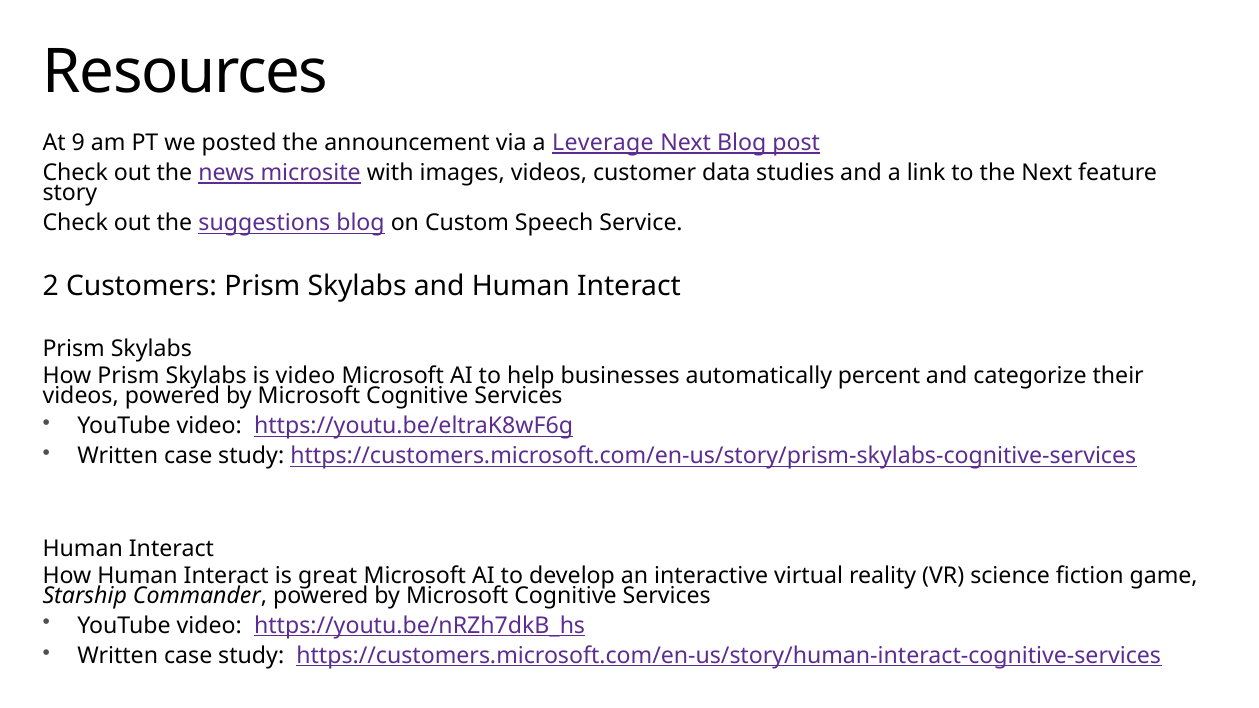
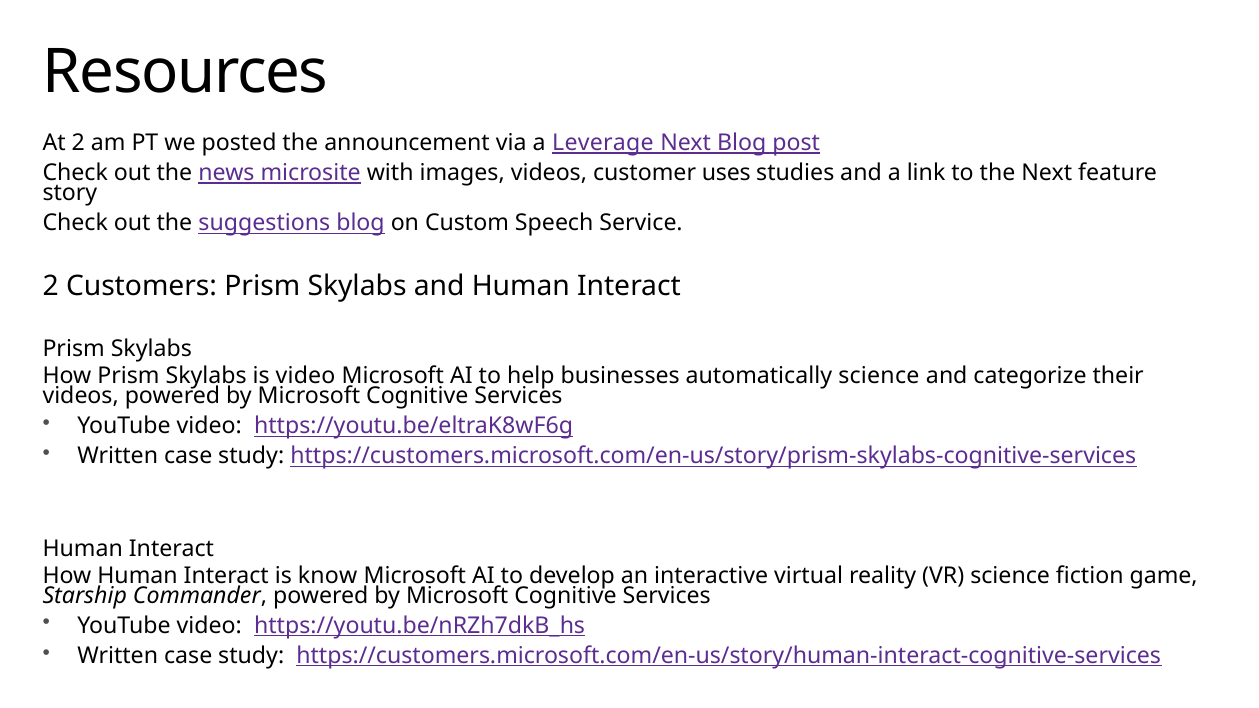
At 9: 9 -> 2
data: data -> uses
automatically percent: percent -> science
great: great -> know
